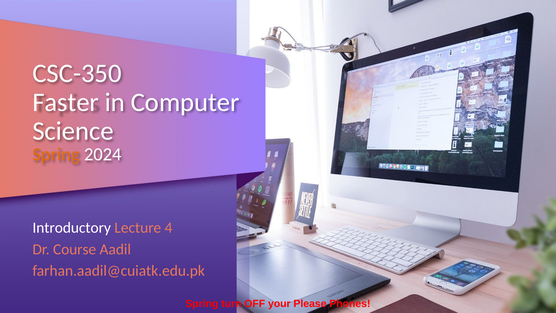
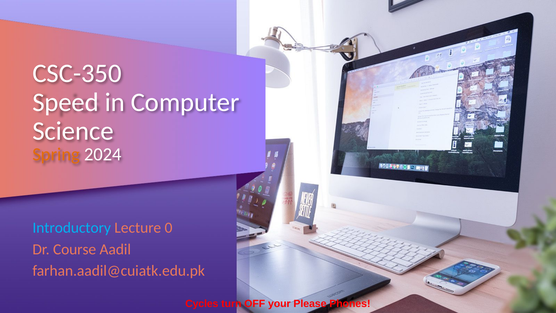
Faster: Faster -> Speed
Introductory colour: white -> light blue
4: 4 -> 0
Spring at (202, 304): Spring -> Cycles
